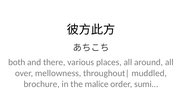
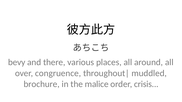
both: both -> bevy
mellowness: mellowness -> congruence
sumi: sumi -> crisis
